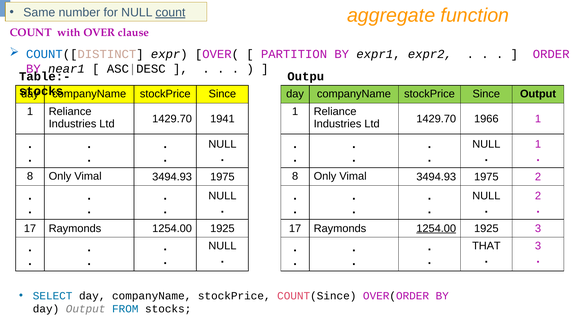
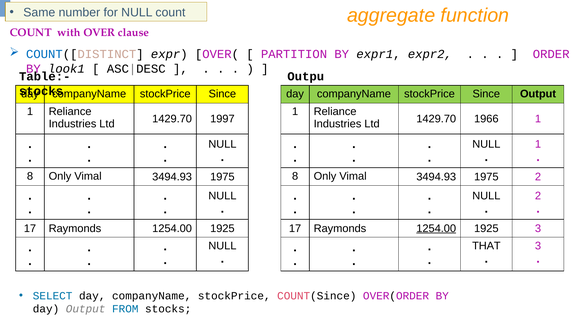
count at (170, 13) underline: present -> none
near1: near1 -> look1
1941: 1941 -> 1997
